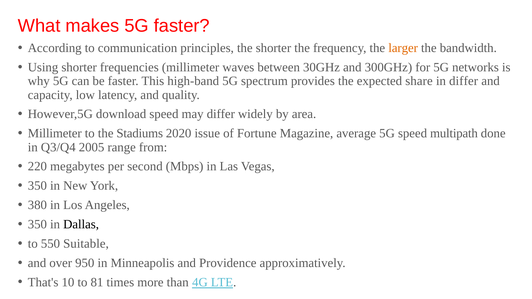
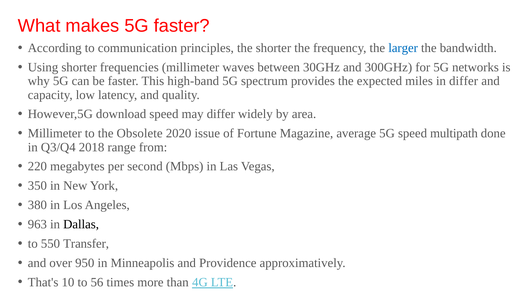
larger colour: orange -> blue
share: share -> miles
Stadiums: Stadiums -> Obsolete
2005: 2005 -> 2018
350 at (37, 224): 350 -> 963
Suitable: Suitable -> Transfer
81: 81 -> 56
